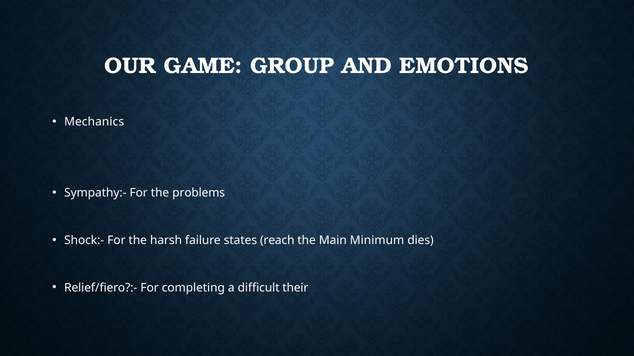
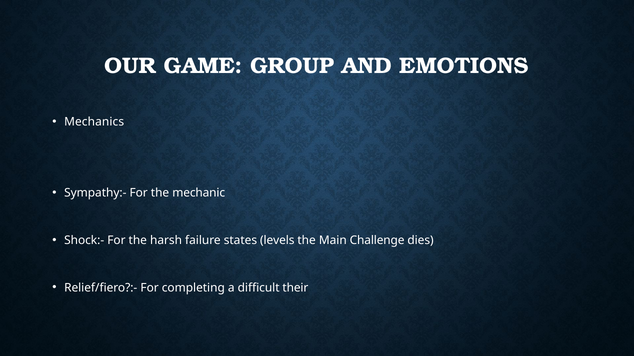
problems: problems -> mechanic
reach: reach -> levels
Minimum: Minimum -> Challenge
